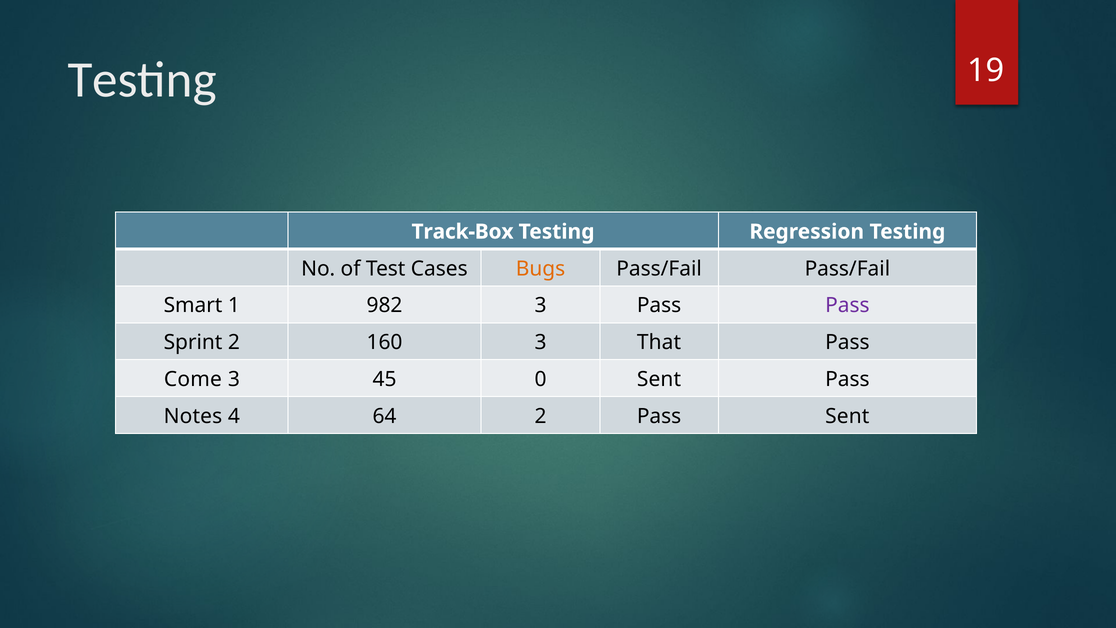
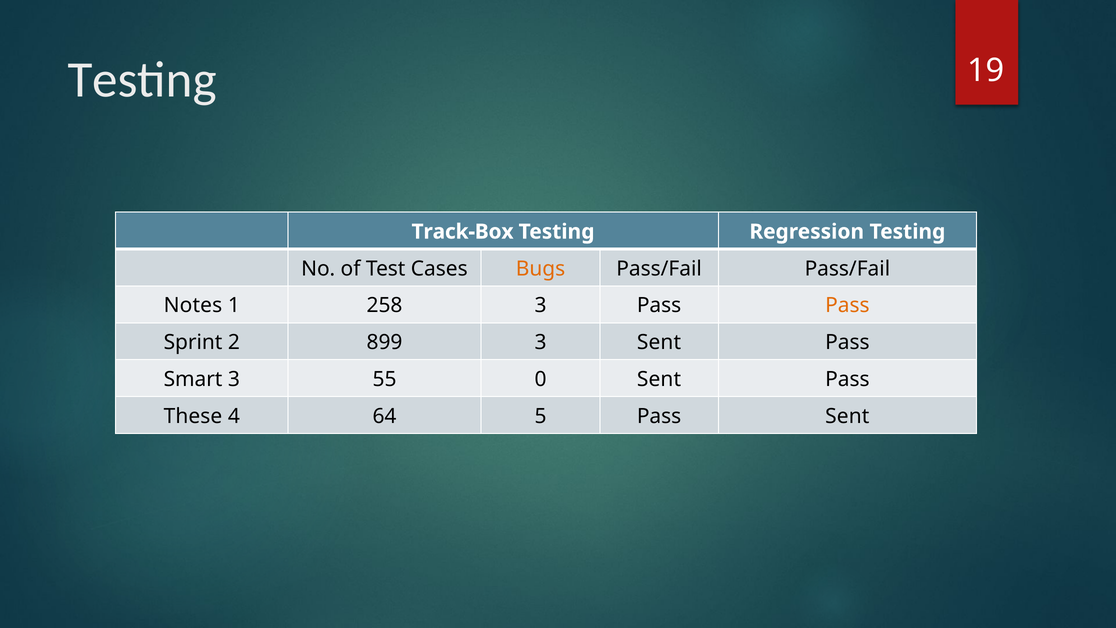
Smart: Smart -> Notes
982: 982 -> 258
Pass at (847, 305) colour: purple -> orange
160: 160 -> 899
3 That: That -> Sent
Come: Come -> Smart
45: 45 -> 55
Notes: Notes -> These
64 2: 2 -> 5
